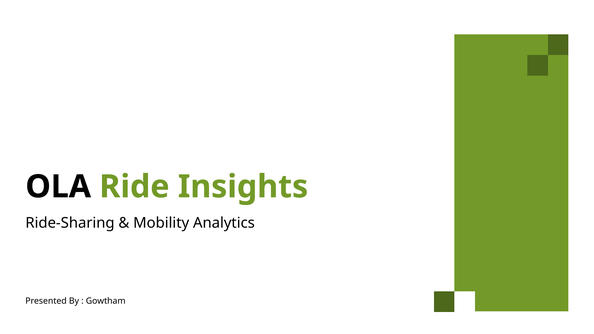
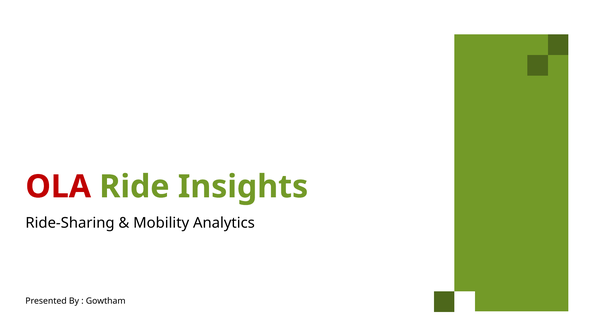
OLA colour: black -> red
